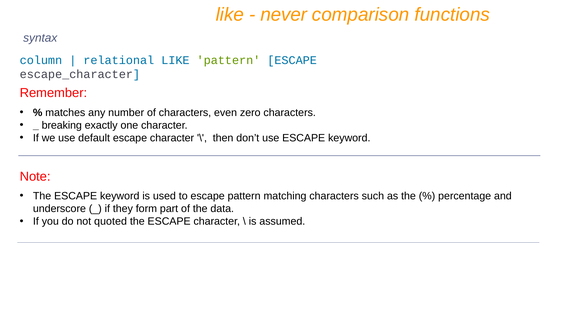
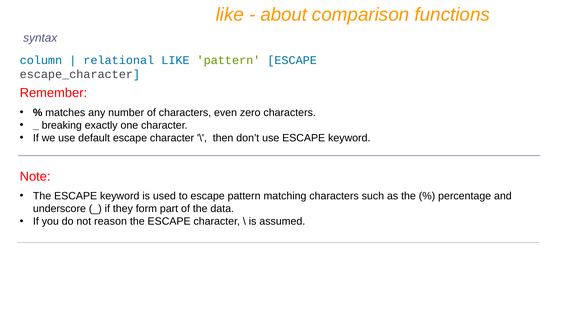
never: never -> about
quoted: quoted -> reason
